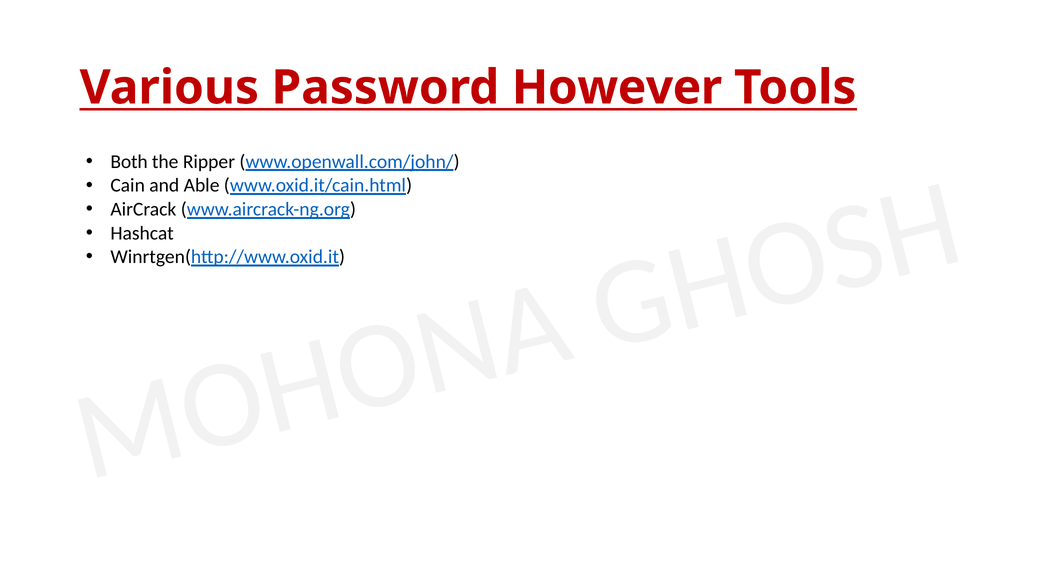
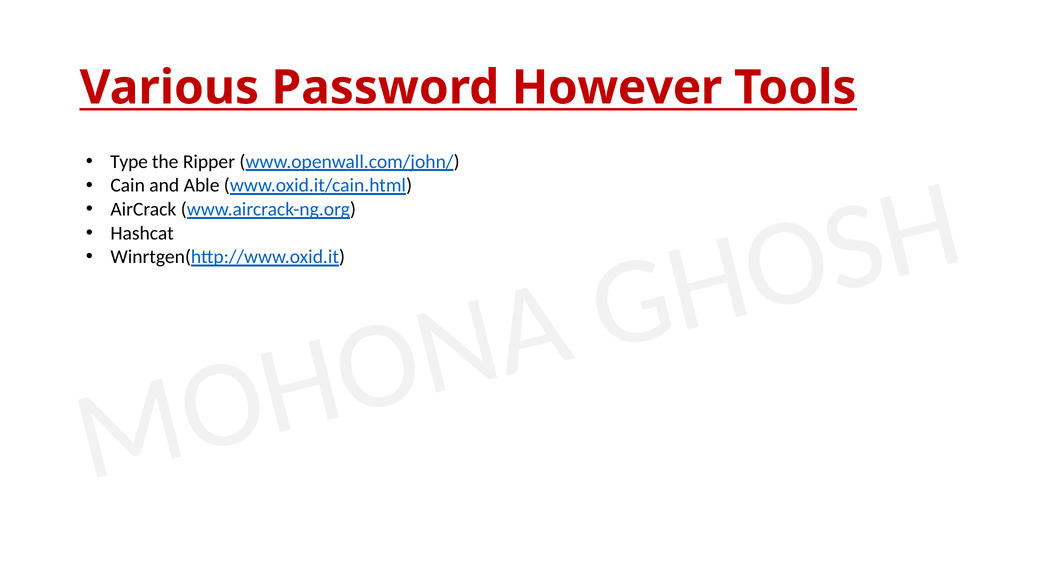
Both: Both -> Type
